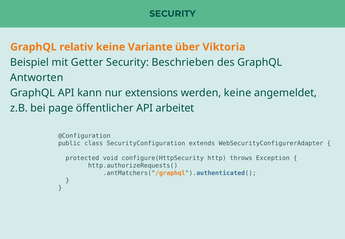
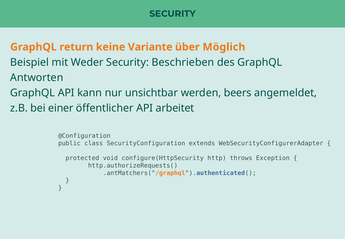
relativ: relativ -> return
Viktoria: Viktoria -> Möglich
Getter: Getter -> Weder
extensions: extensions -> unsichtbar
werden keine: keine -> beers
page: page -> einer
